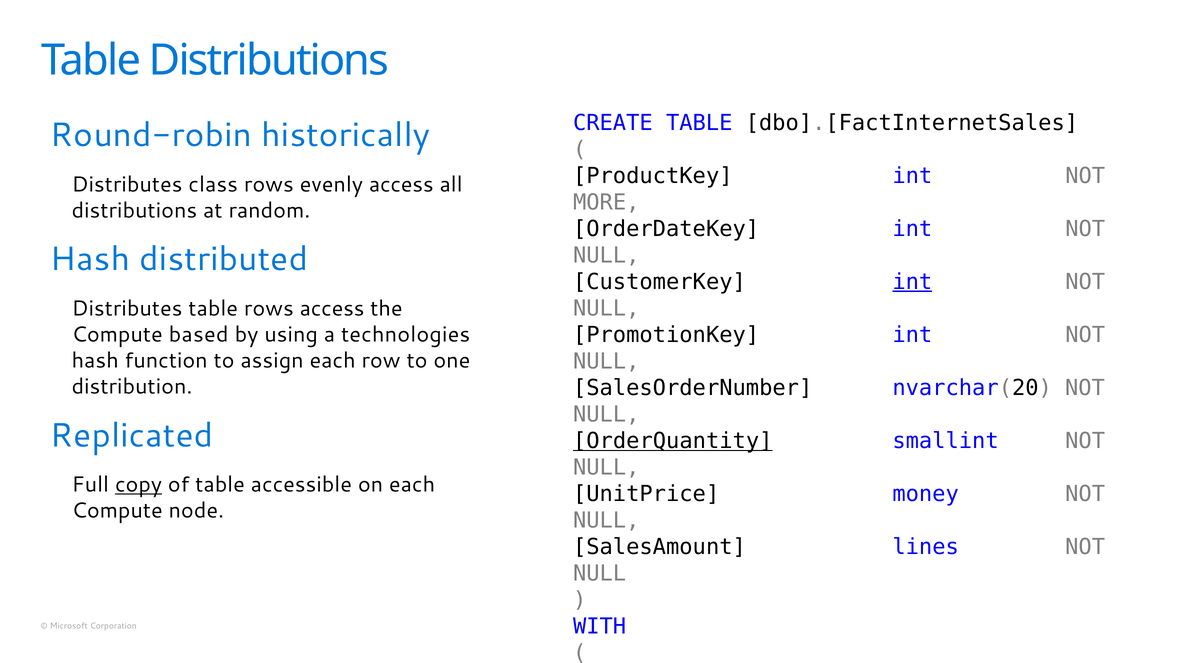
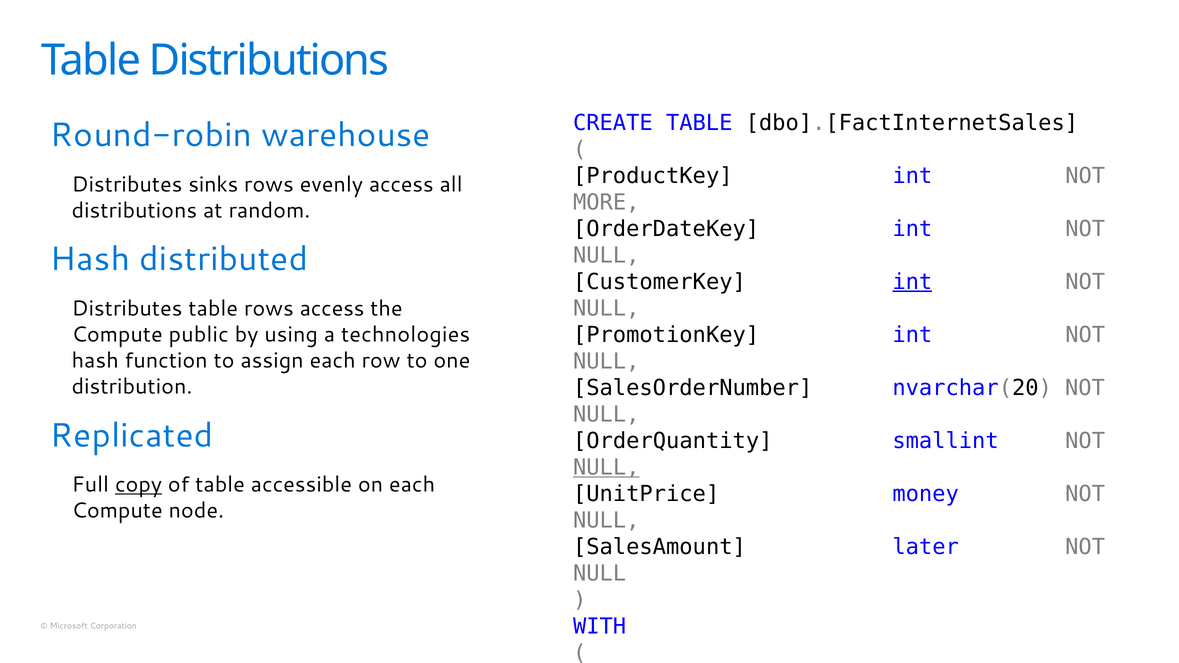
historically: historically -> warehouse
class: class -> sinks
based: based -> public
OrderQuantity underline: present -> none
NULL at (606, 468) underline: none -> present
lines: lines -> later
